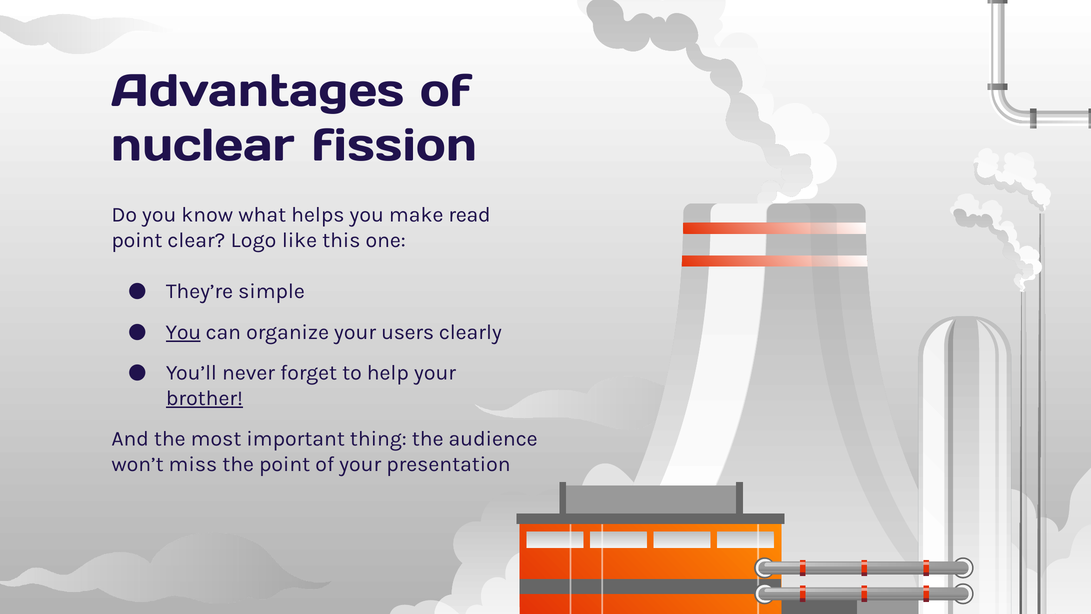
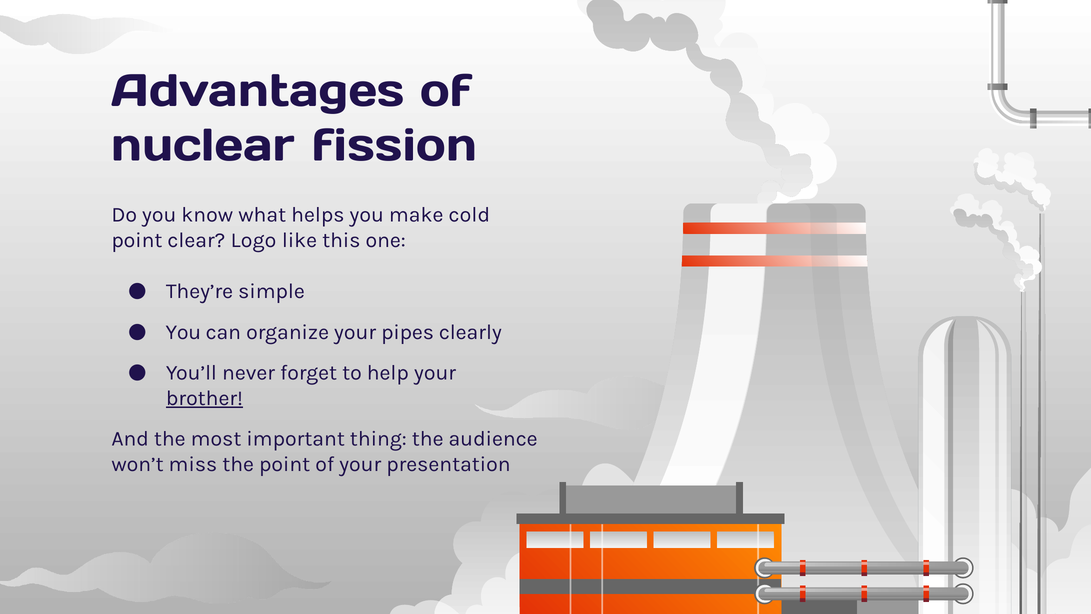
read: read -> cold
You at (183, 332) underline: present -> none
users: users -> pipes
